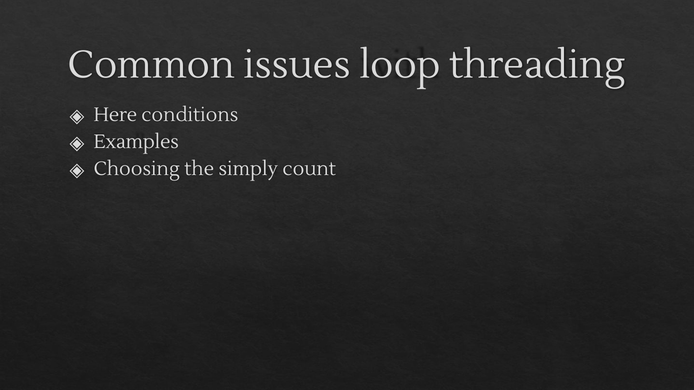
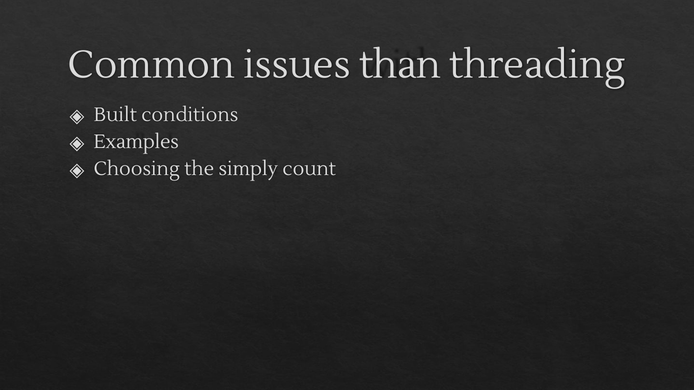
loop: loop -> than
Here: Here -> Built
